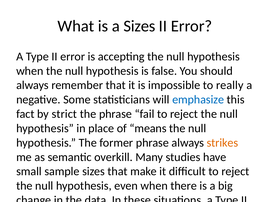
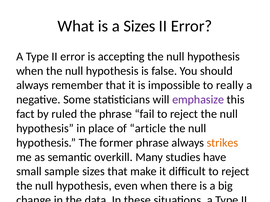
emphasize colour: blue -> purple
strict: strict -> ruled
means: means -> article
